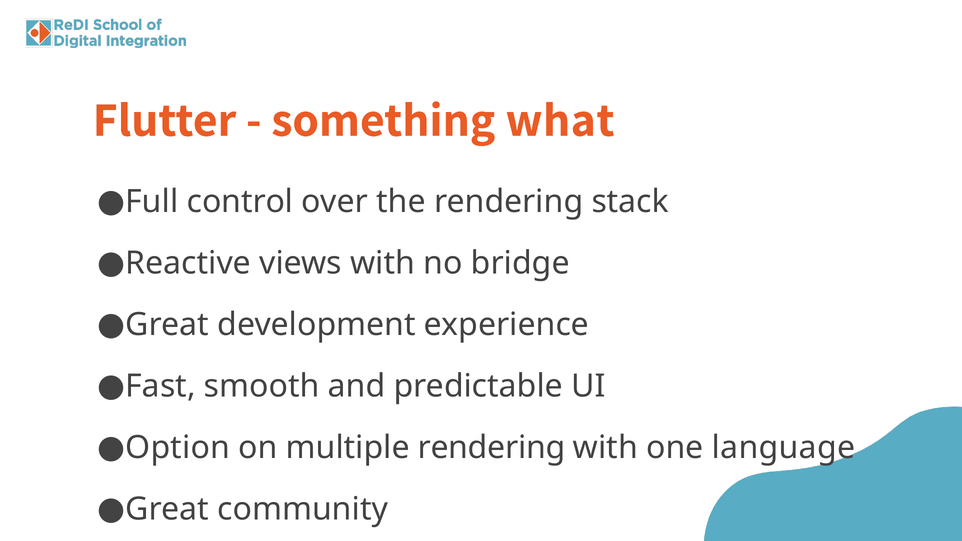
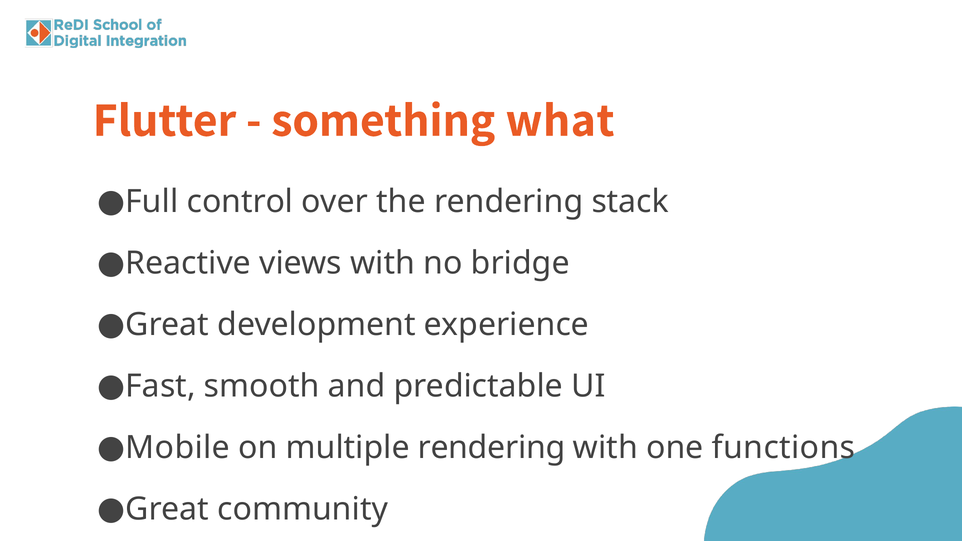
Option: Option -> Mobile
language: language -> functions
